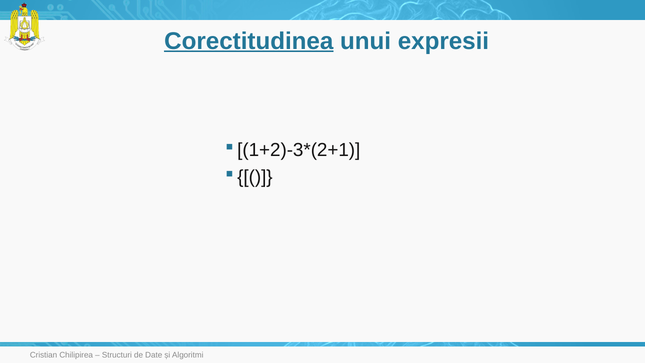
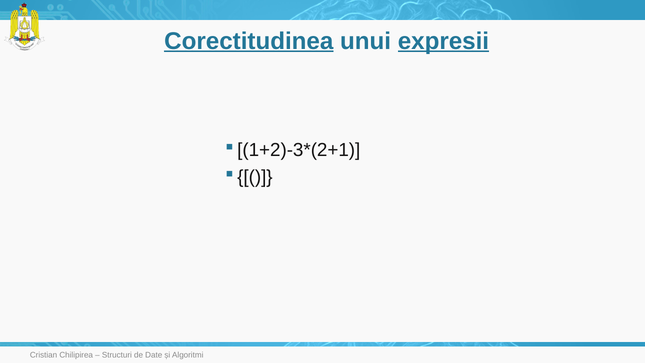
expresii underline: none -> present
